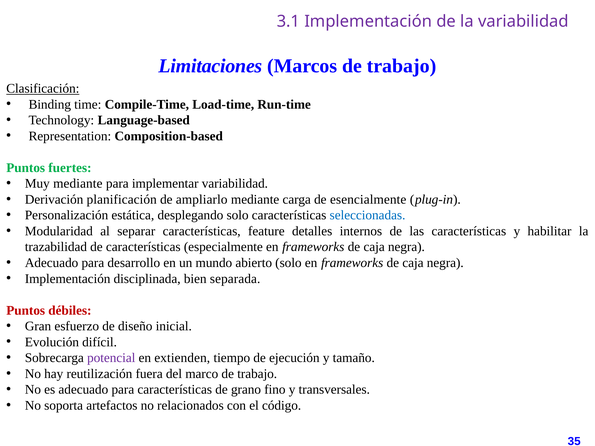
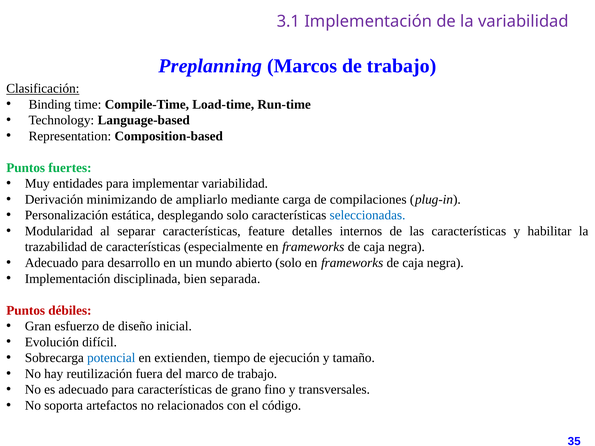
Limitaciones: Limitaciones -> Preplanning
Muy mediante: mediante -> entidades
planificación: planificación -> minimizando
esencialmente: esencialmente -> compilaciones
potencial colour: purple -> blue
